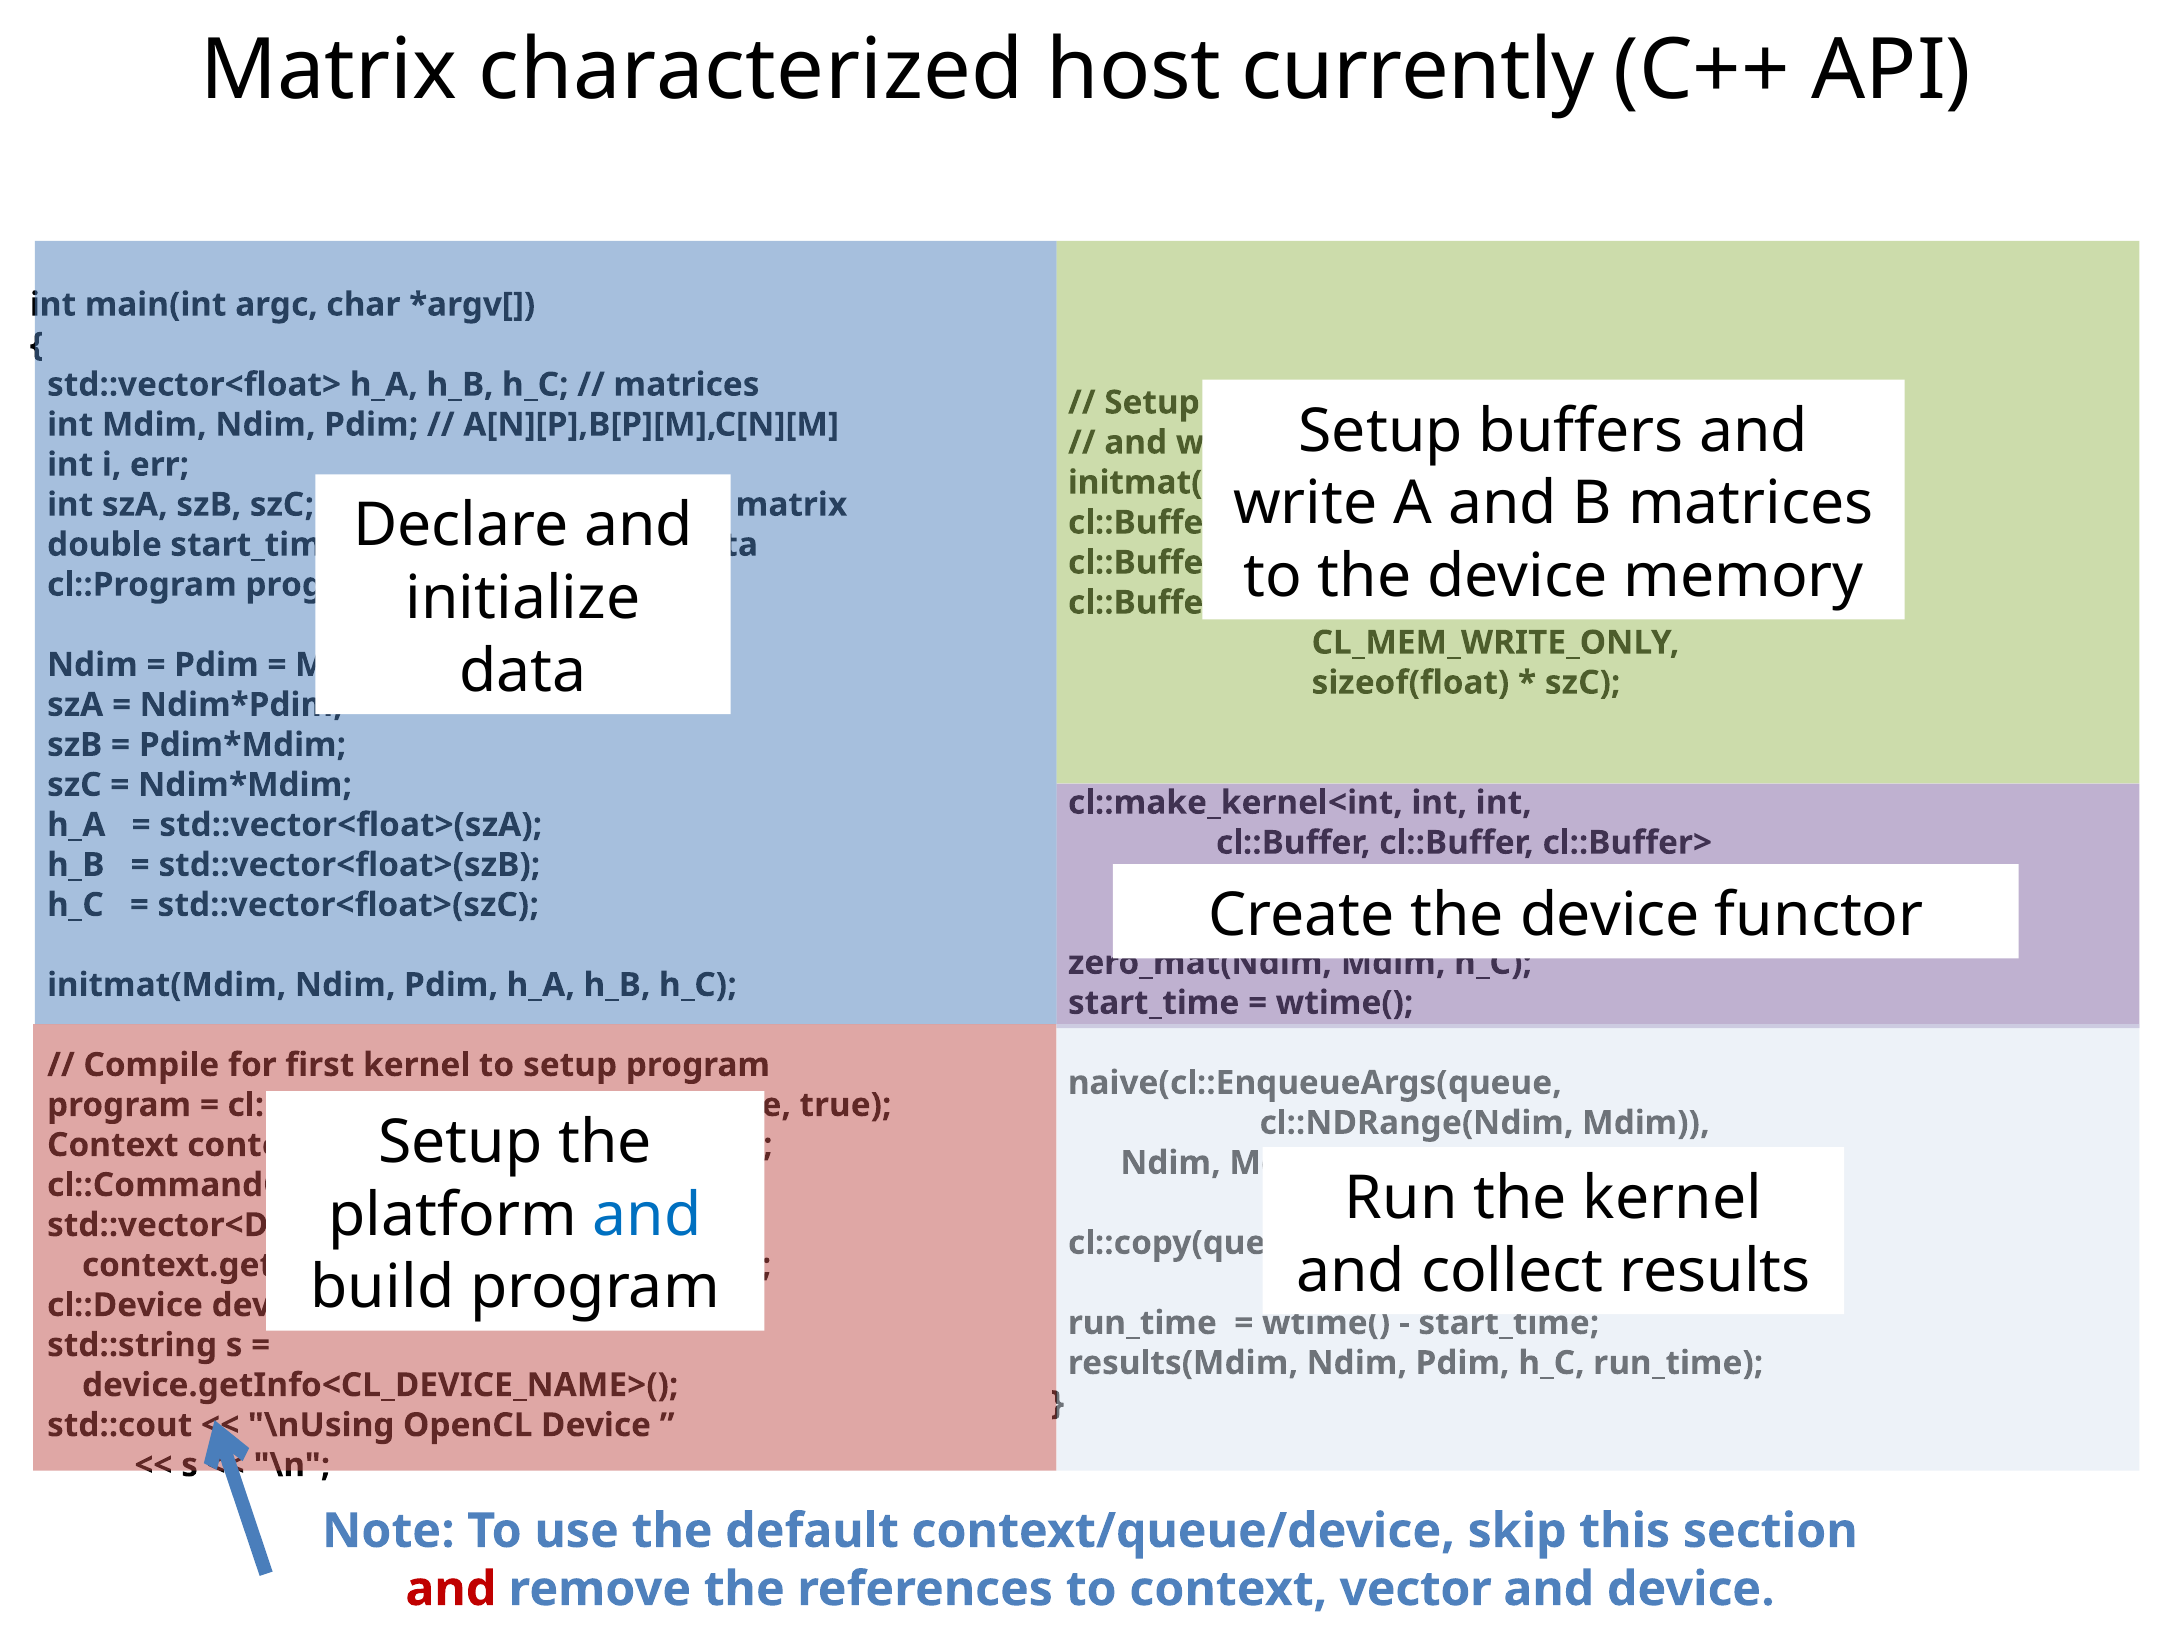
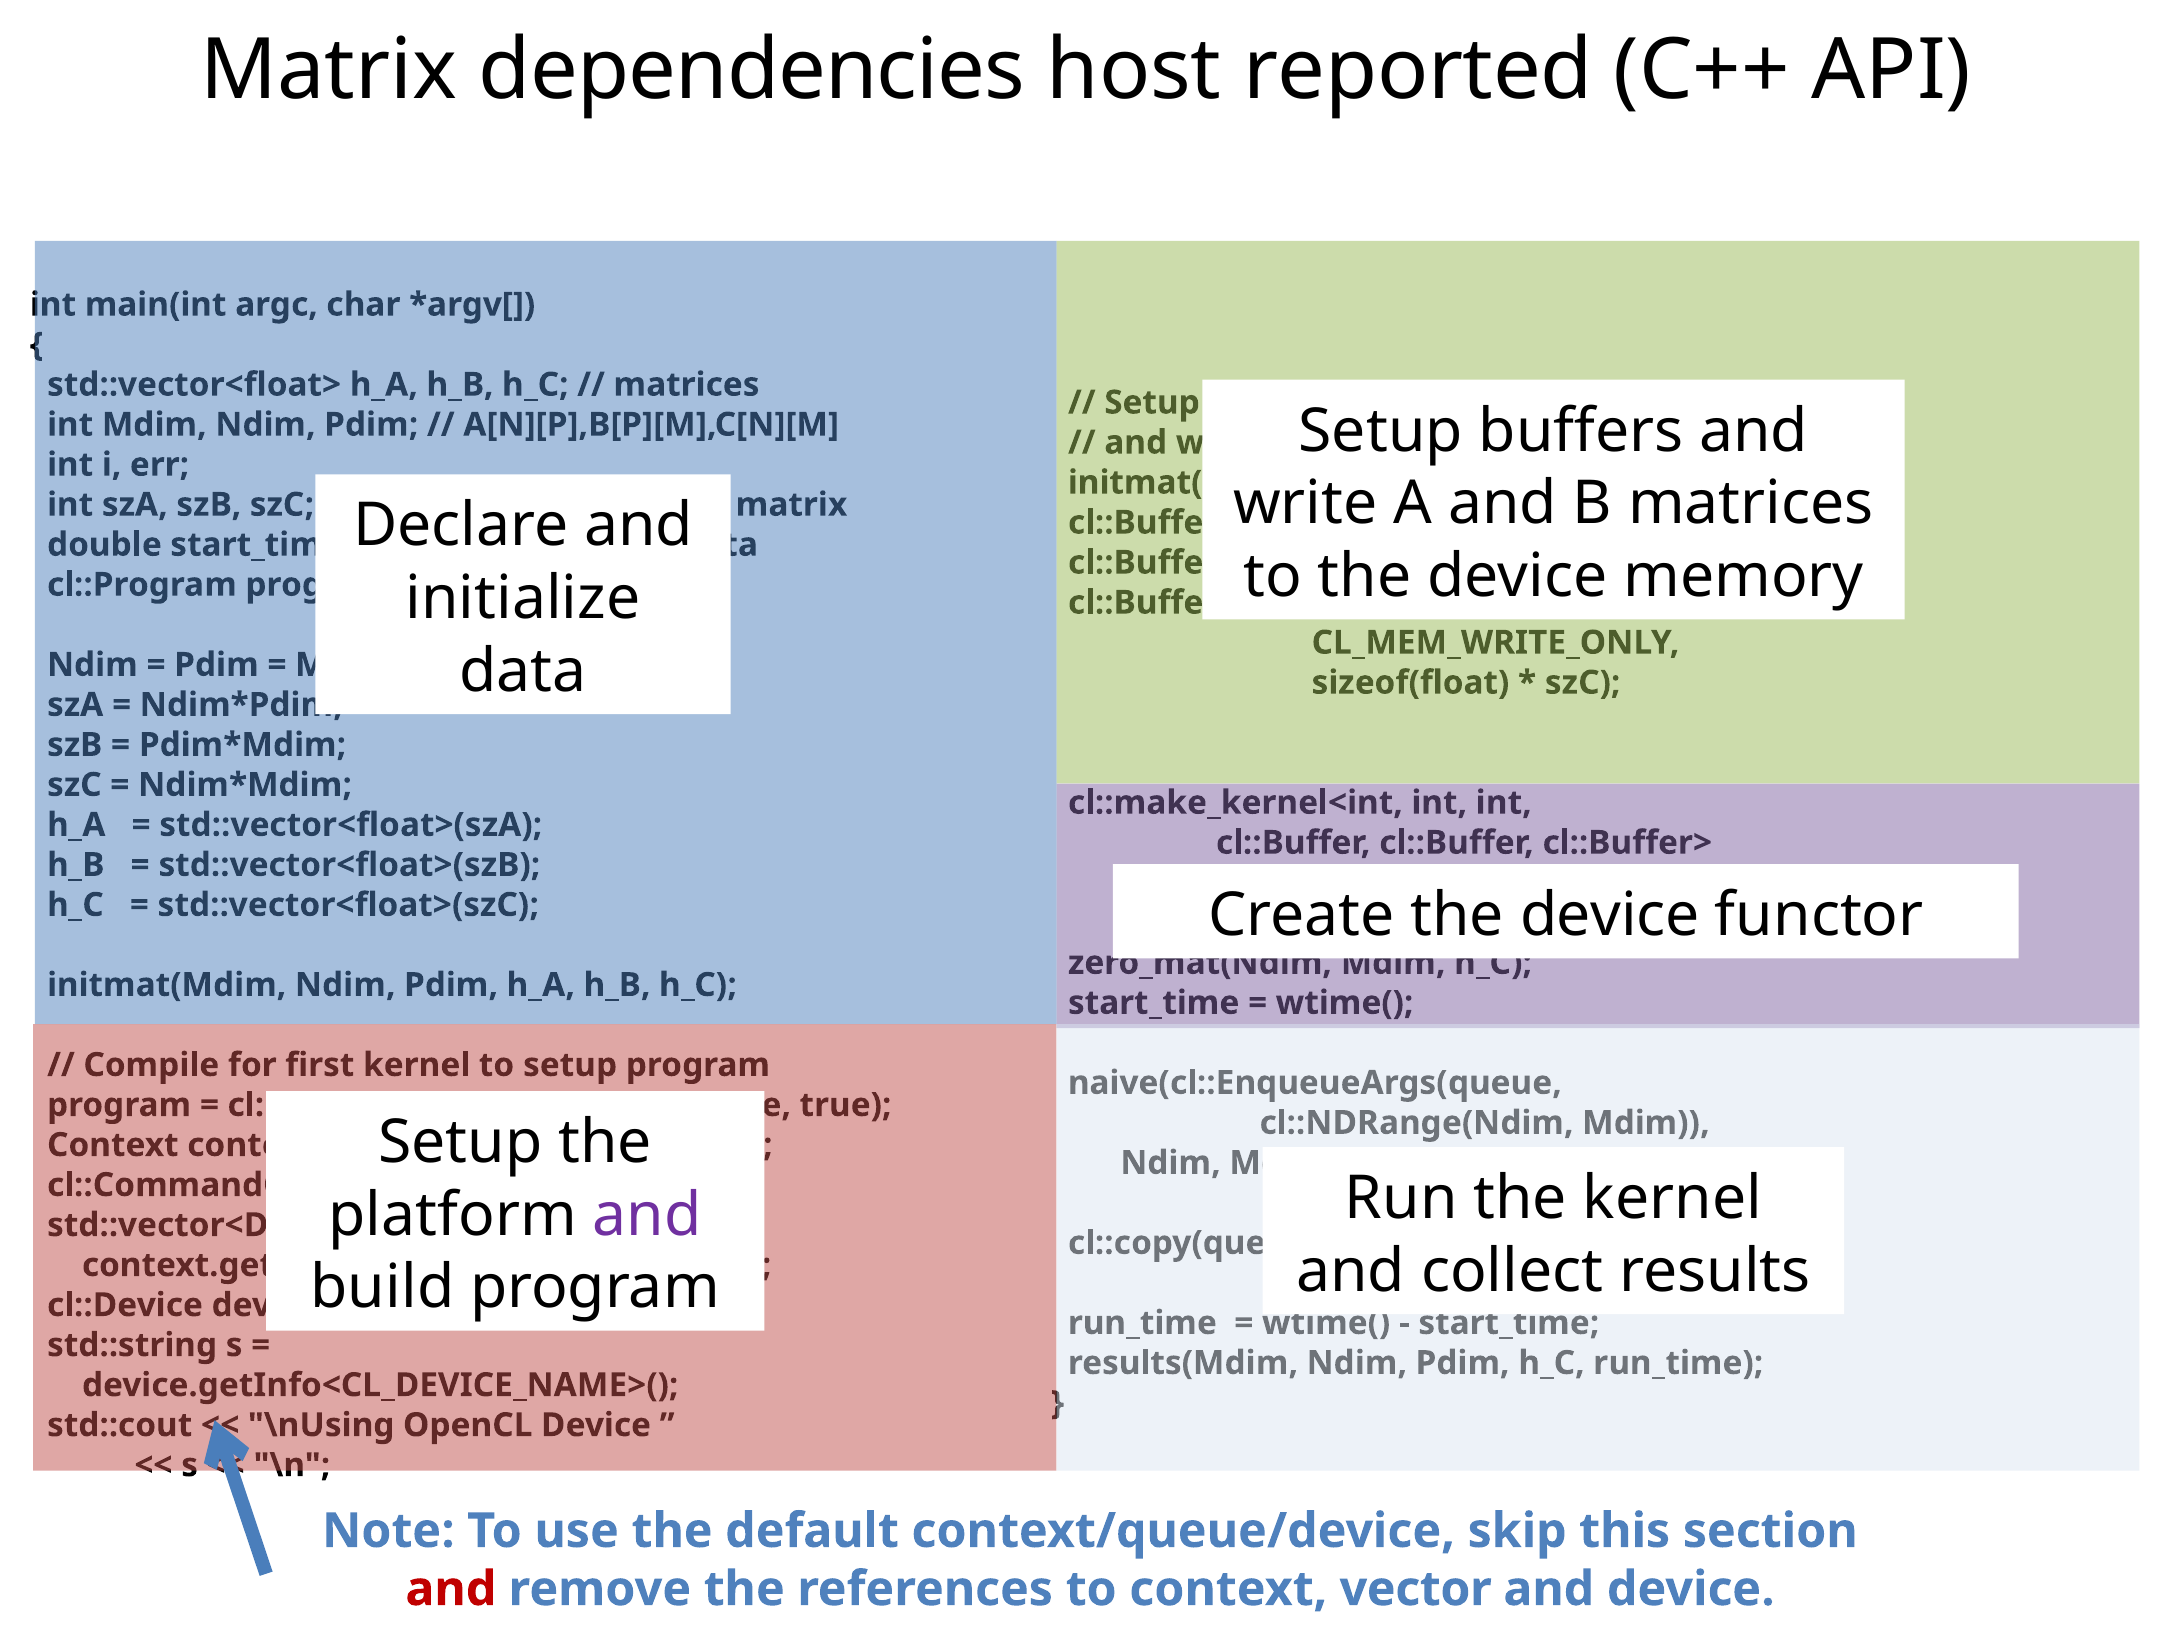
characterized: characterized -> dependencies
currently: currently -> reported
and at (647, 1215) colour: blue -> purple
